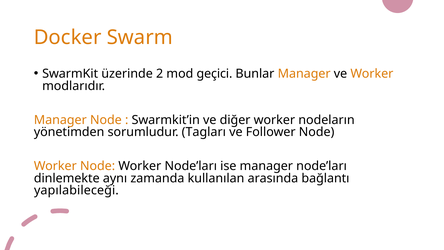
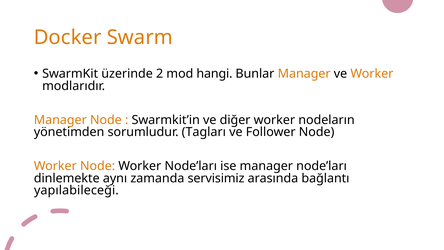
geçici: geçici -> hangi
kullanılan: kullanılan -> servisimiz
